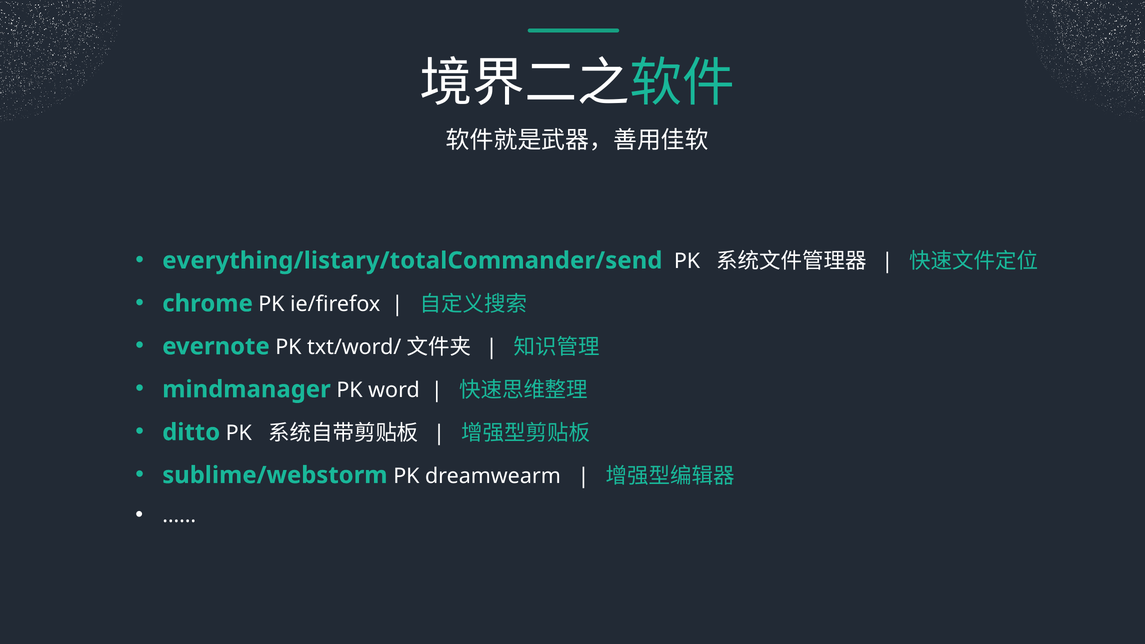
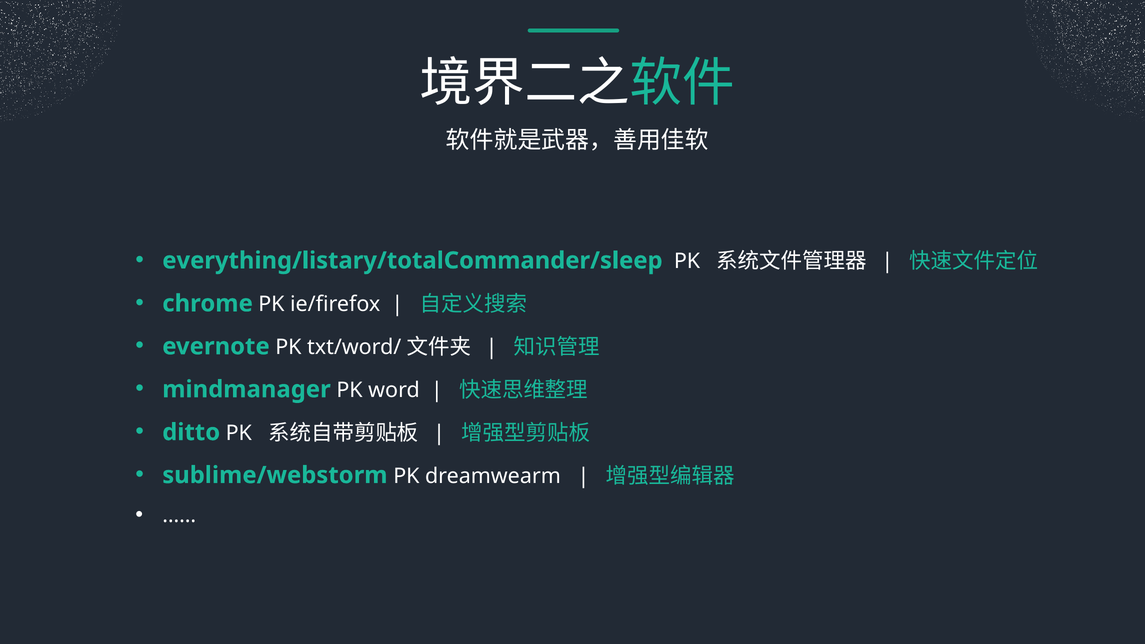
everything/listary/totalCommander/send: everything/listary/totalCommander/send -> everything/listary/totalCommander/sleep
